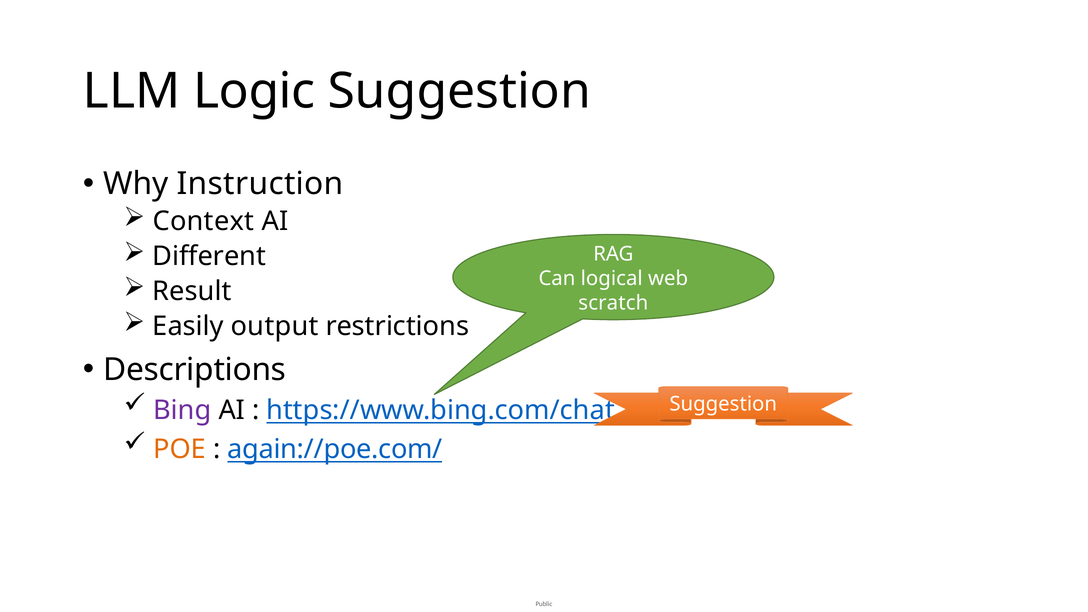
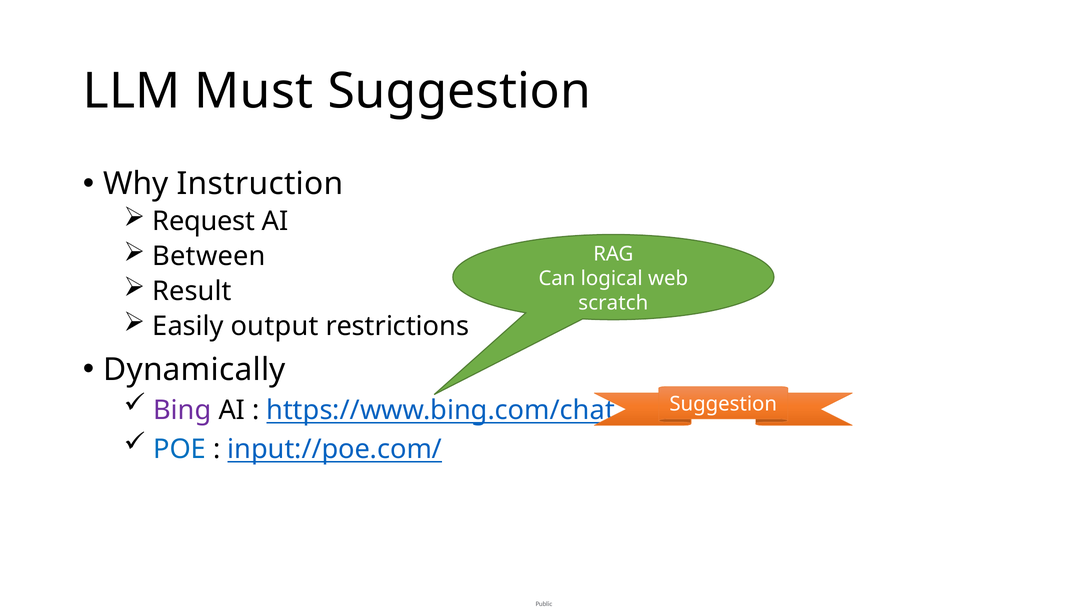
Logic: Logic -> Must
Context: Context -> Request
Different: Different -> Between
Descriptions: Descriptions -> Dynamically
POE colour: orange -> blue
again://poe.com/: again://poe.com/ -> input://poe.com/
